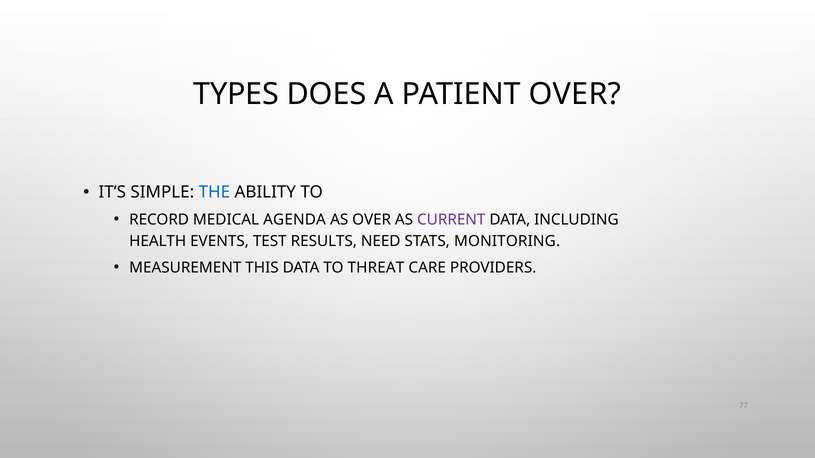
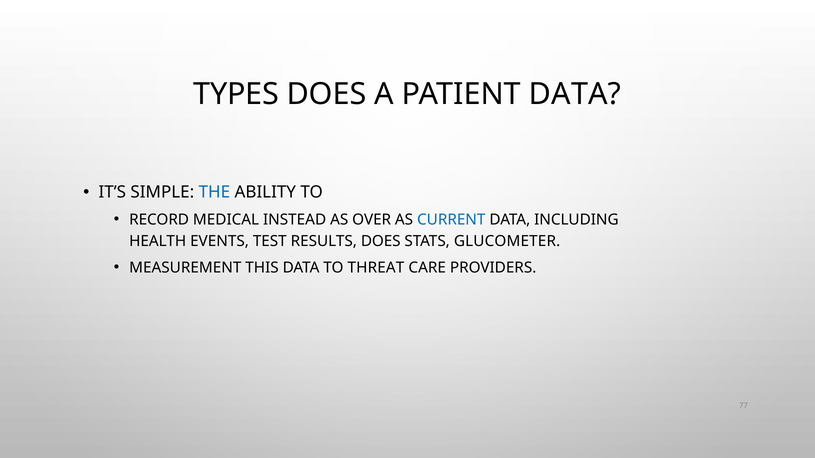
PATIENT OVER: OVER -> DATA
AGENDA: AGENDA -> INSTEAD
CURRENT colour: purple -> blue
RESULTS NEED: NEED -> DOES
MONITORING: MONITORING -> GLUCOMETER
